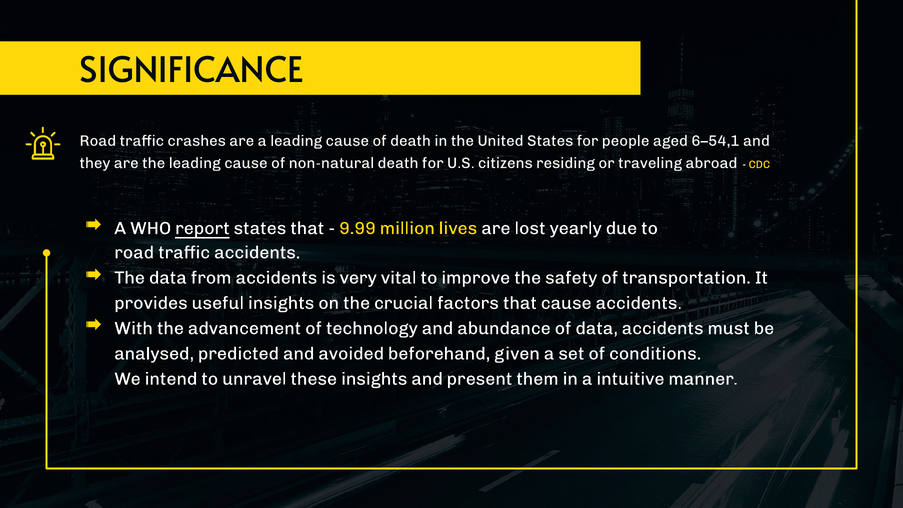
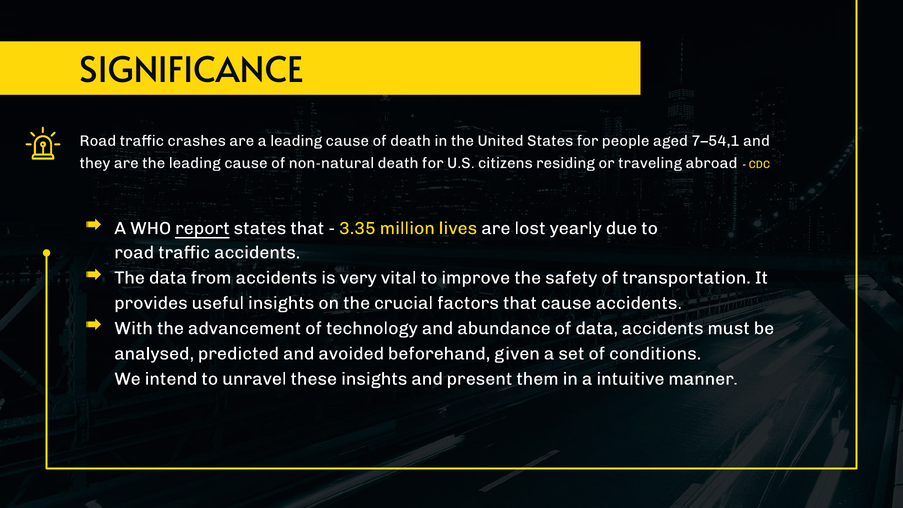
6–54,1: 6–54,1 -> 7–54,1
9.99: 9.99 -> 3.35
